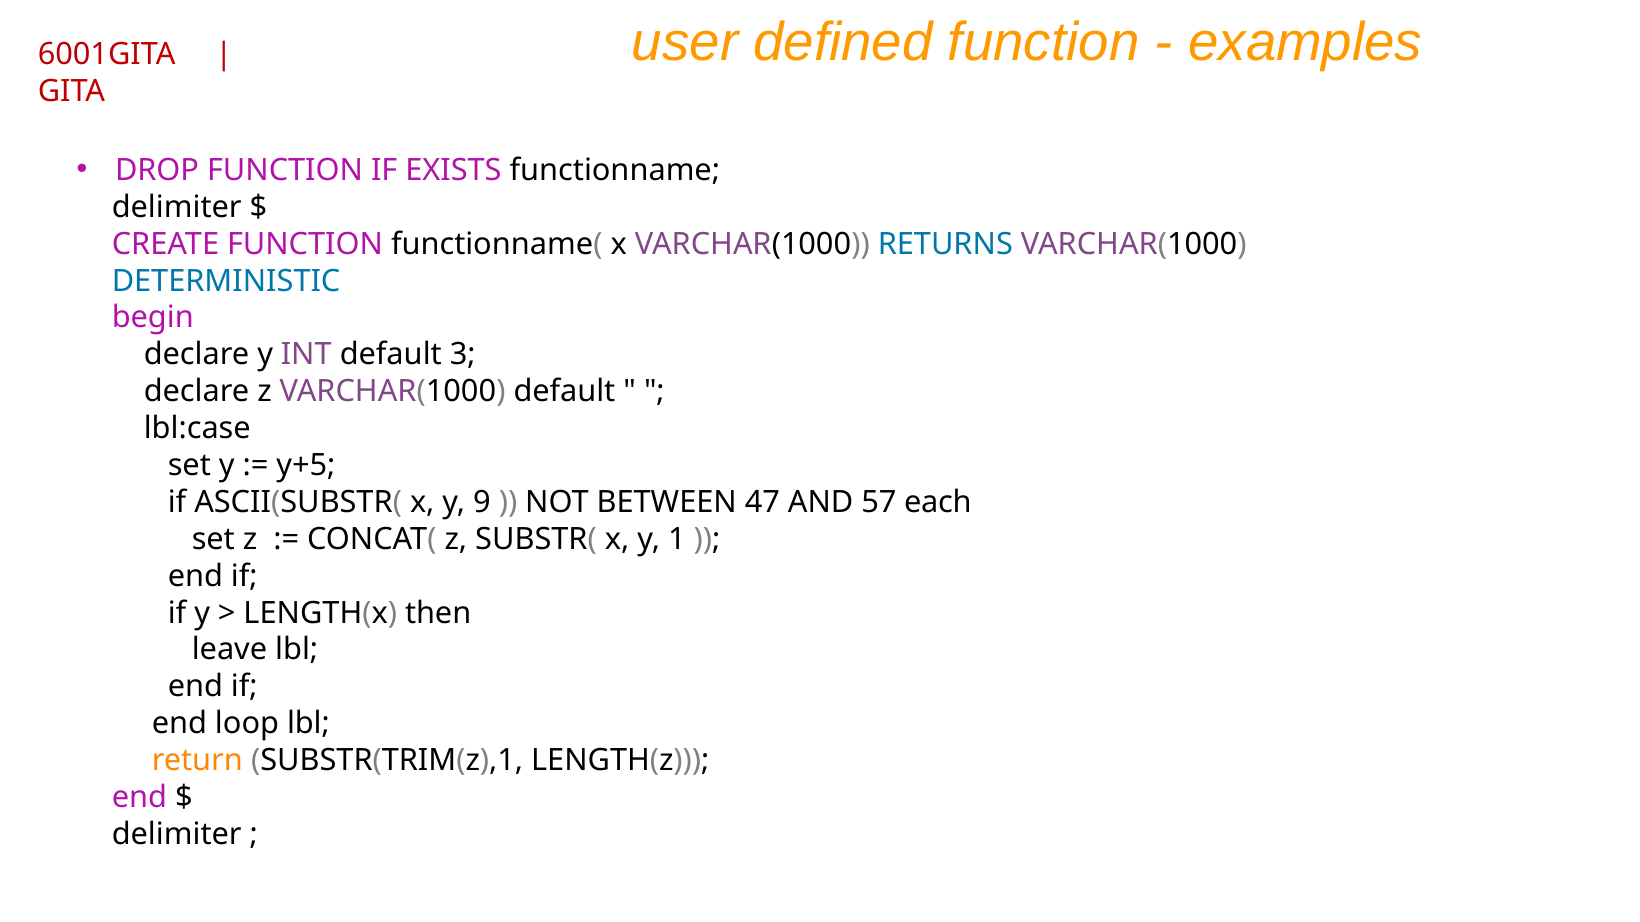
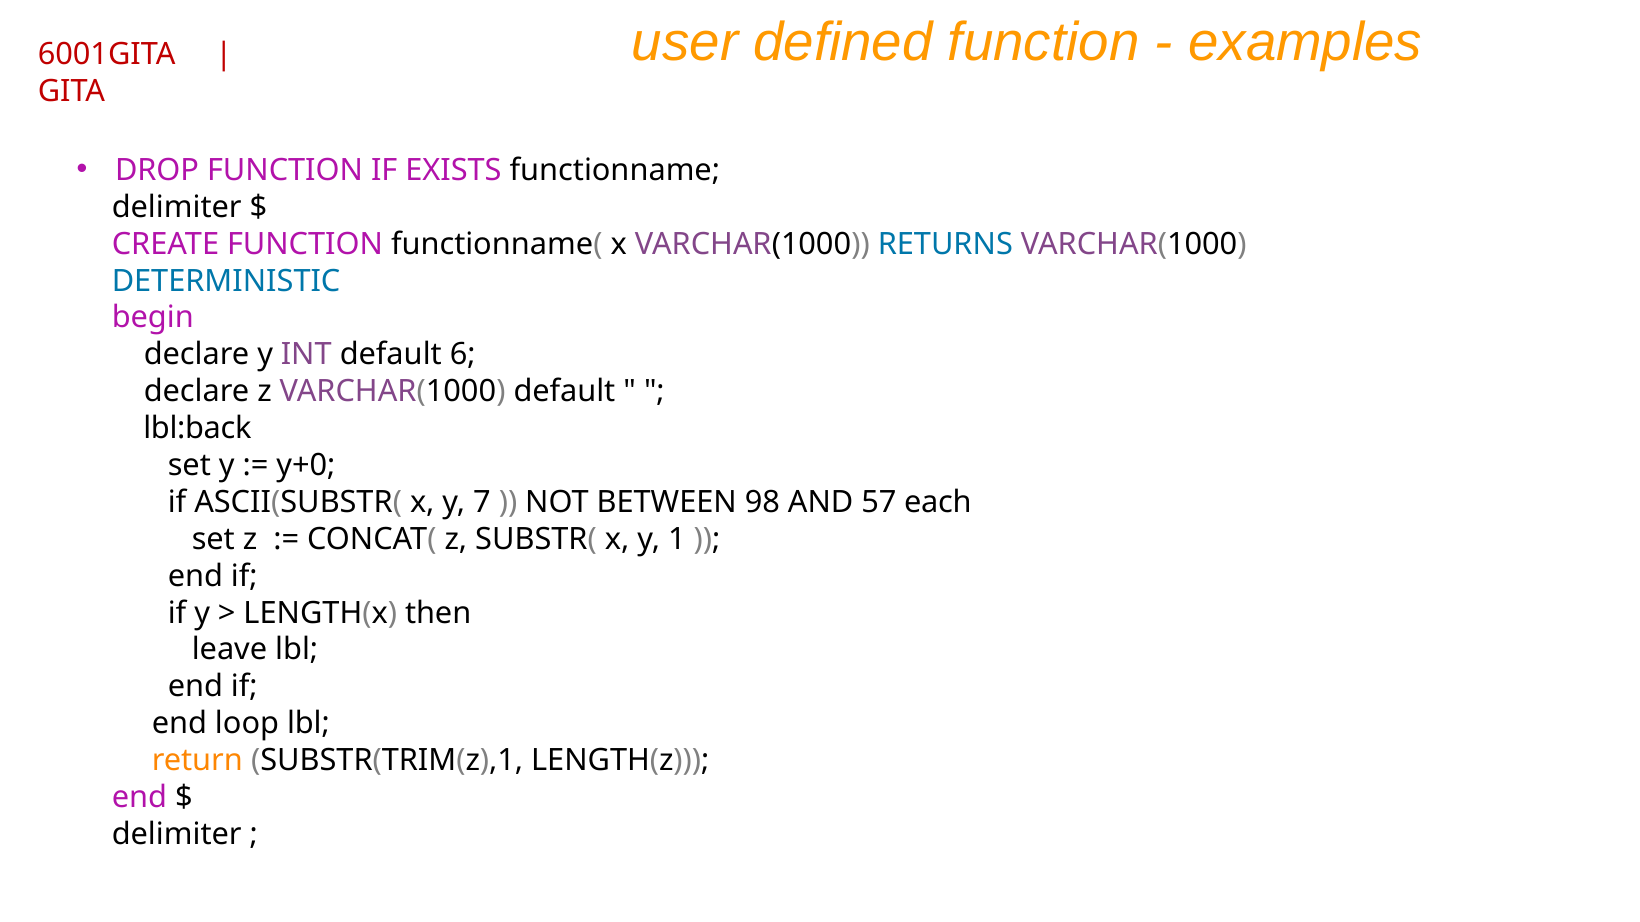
3: 3 -> 6
lbl:case: lbl:case -> lbl:back
y+5: y+5 -> y+0
9: 9 -> 7
47: 47 -> 98
